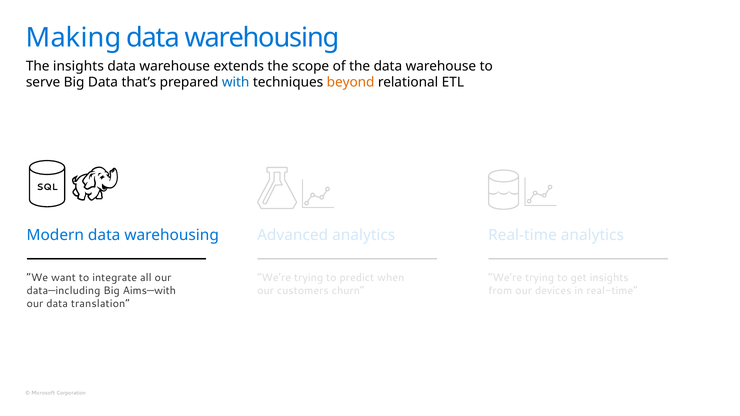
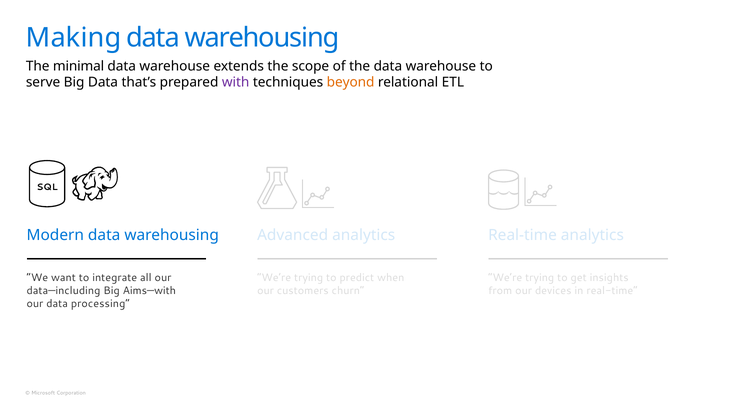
The insights: insights -> minimal
with colour: blue -> purple
translation: translation -> processing
